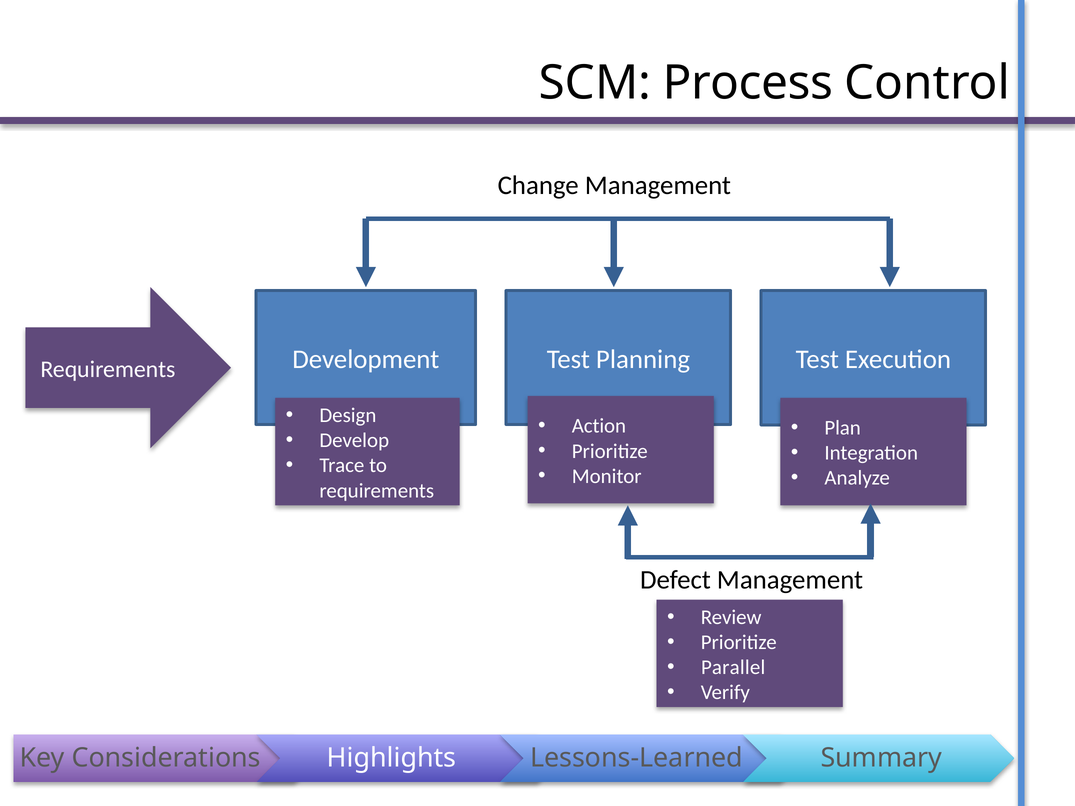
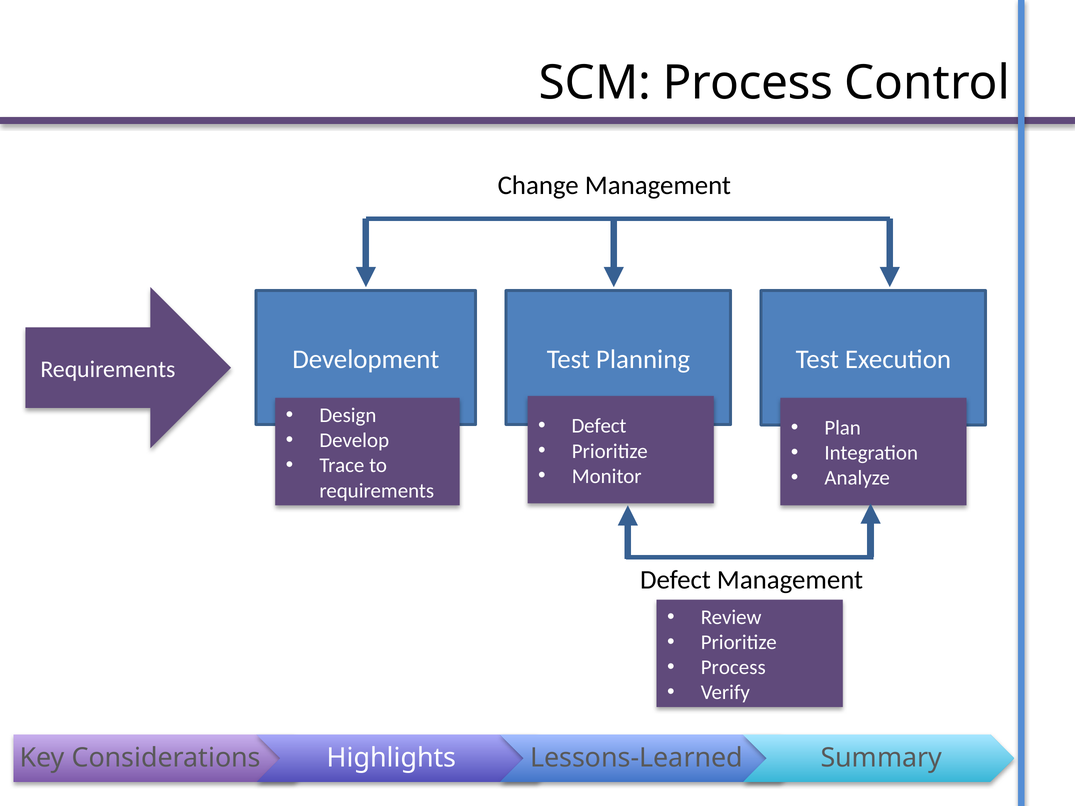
Action at (599, 426): Action -> Defect
Parallel at (733, 668): Parallel -> Process
